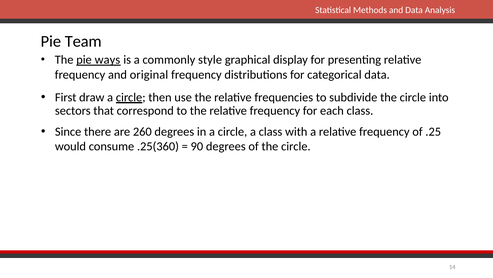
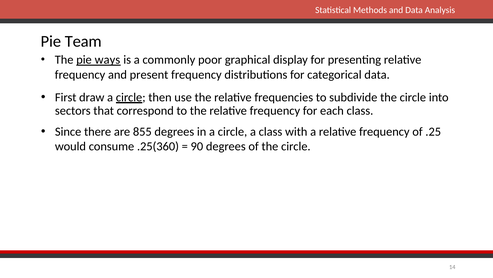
style: style -> poor
original: original -> present
260: 260 -> 855
